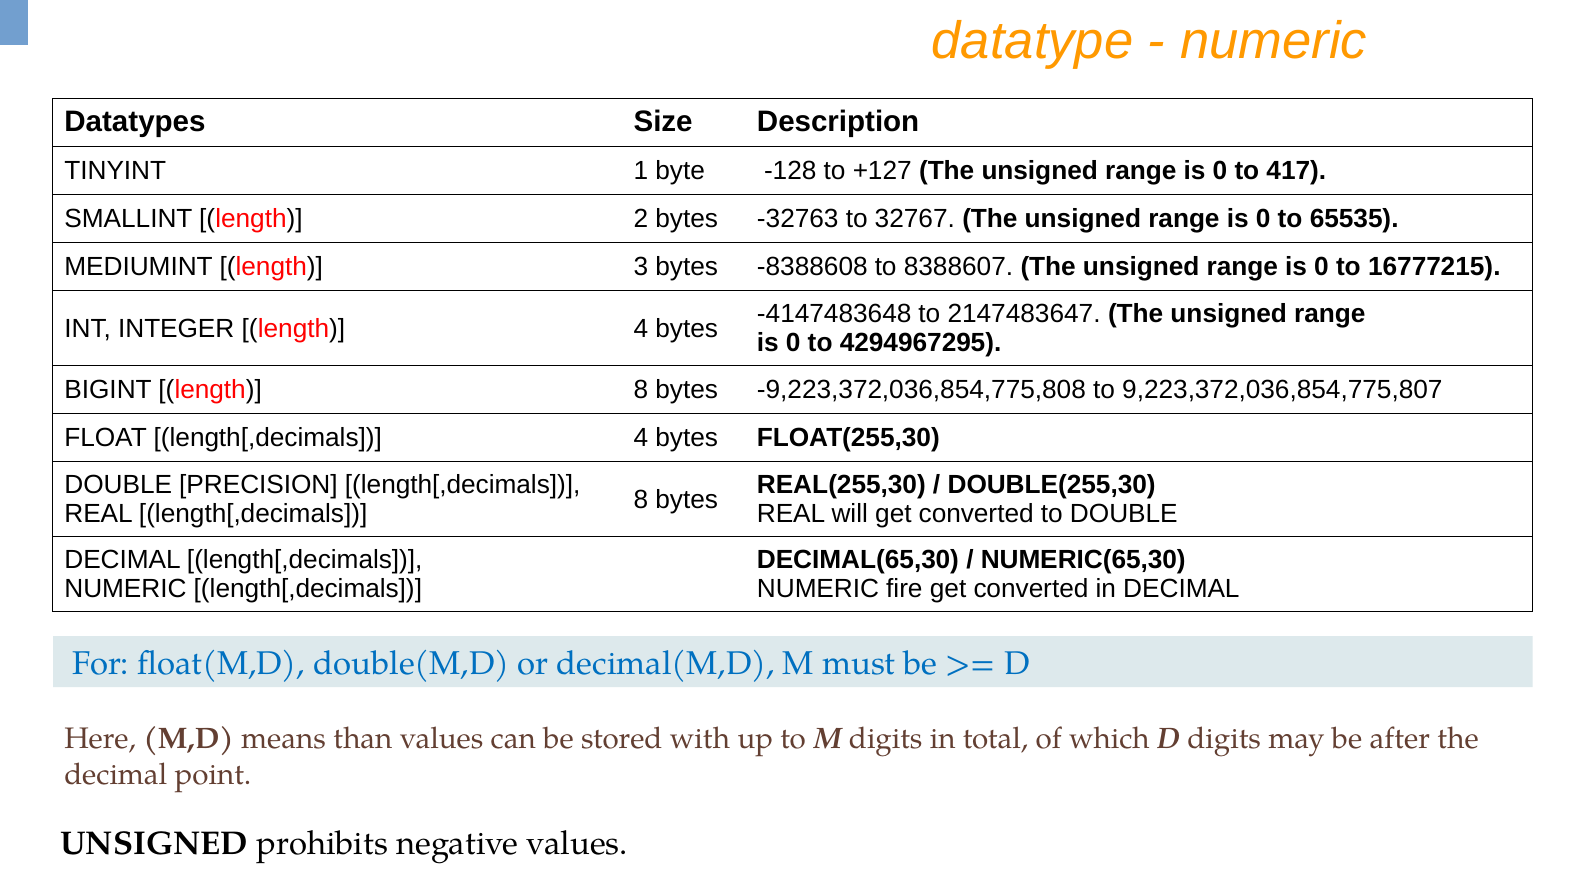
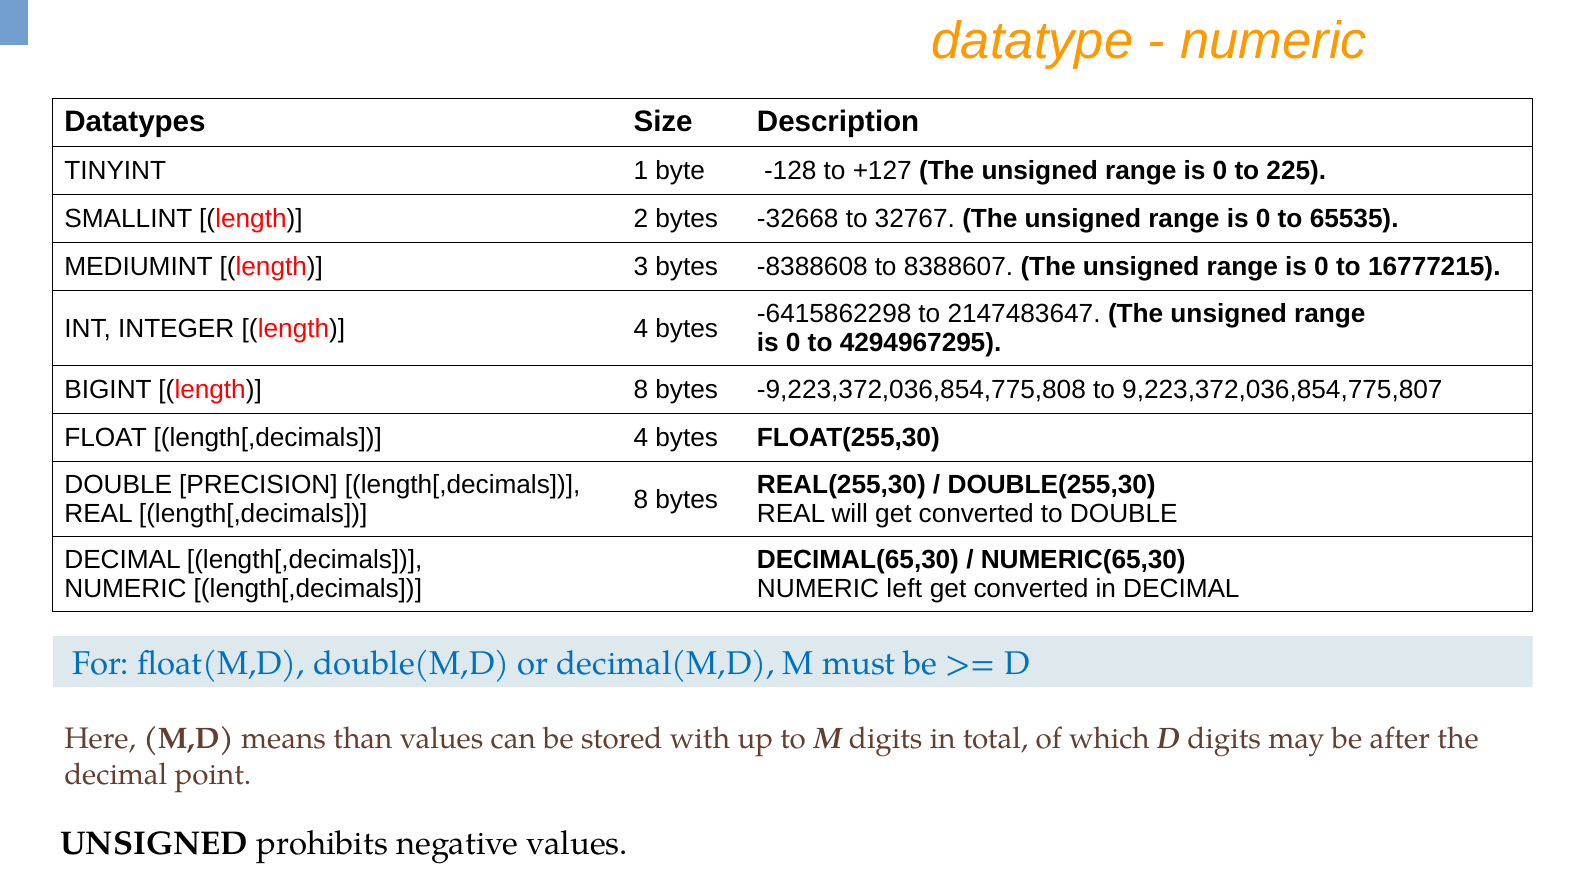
417: 417 -> 225
-32763: -32763 -> -32668
-4147483648: -4147483648 -> -6415862298
fire: fire -> left
